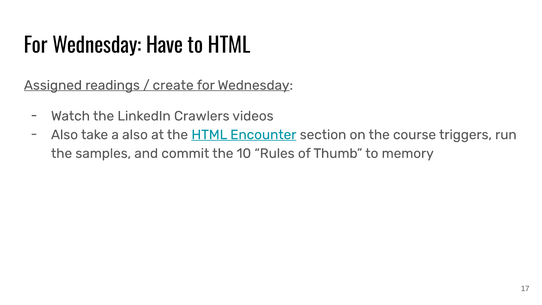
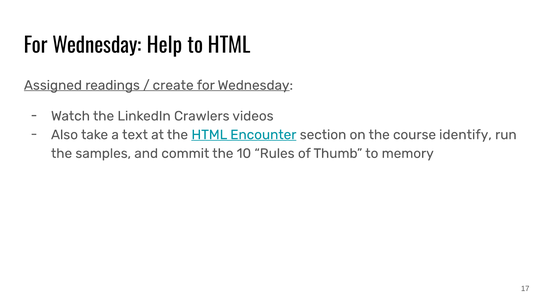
Have: Have -> Help
a also: also -> text
triggers: triggers -> identify
